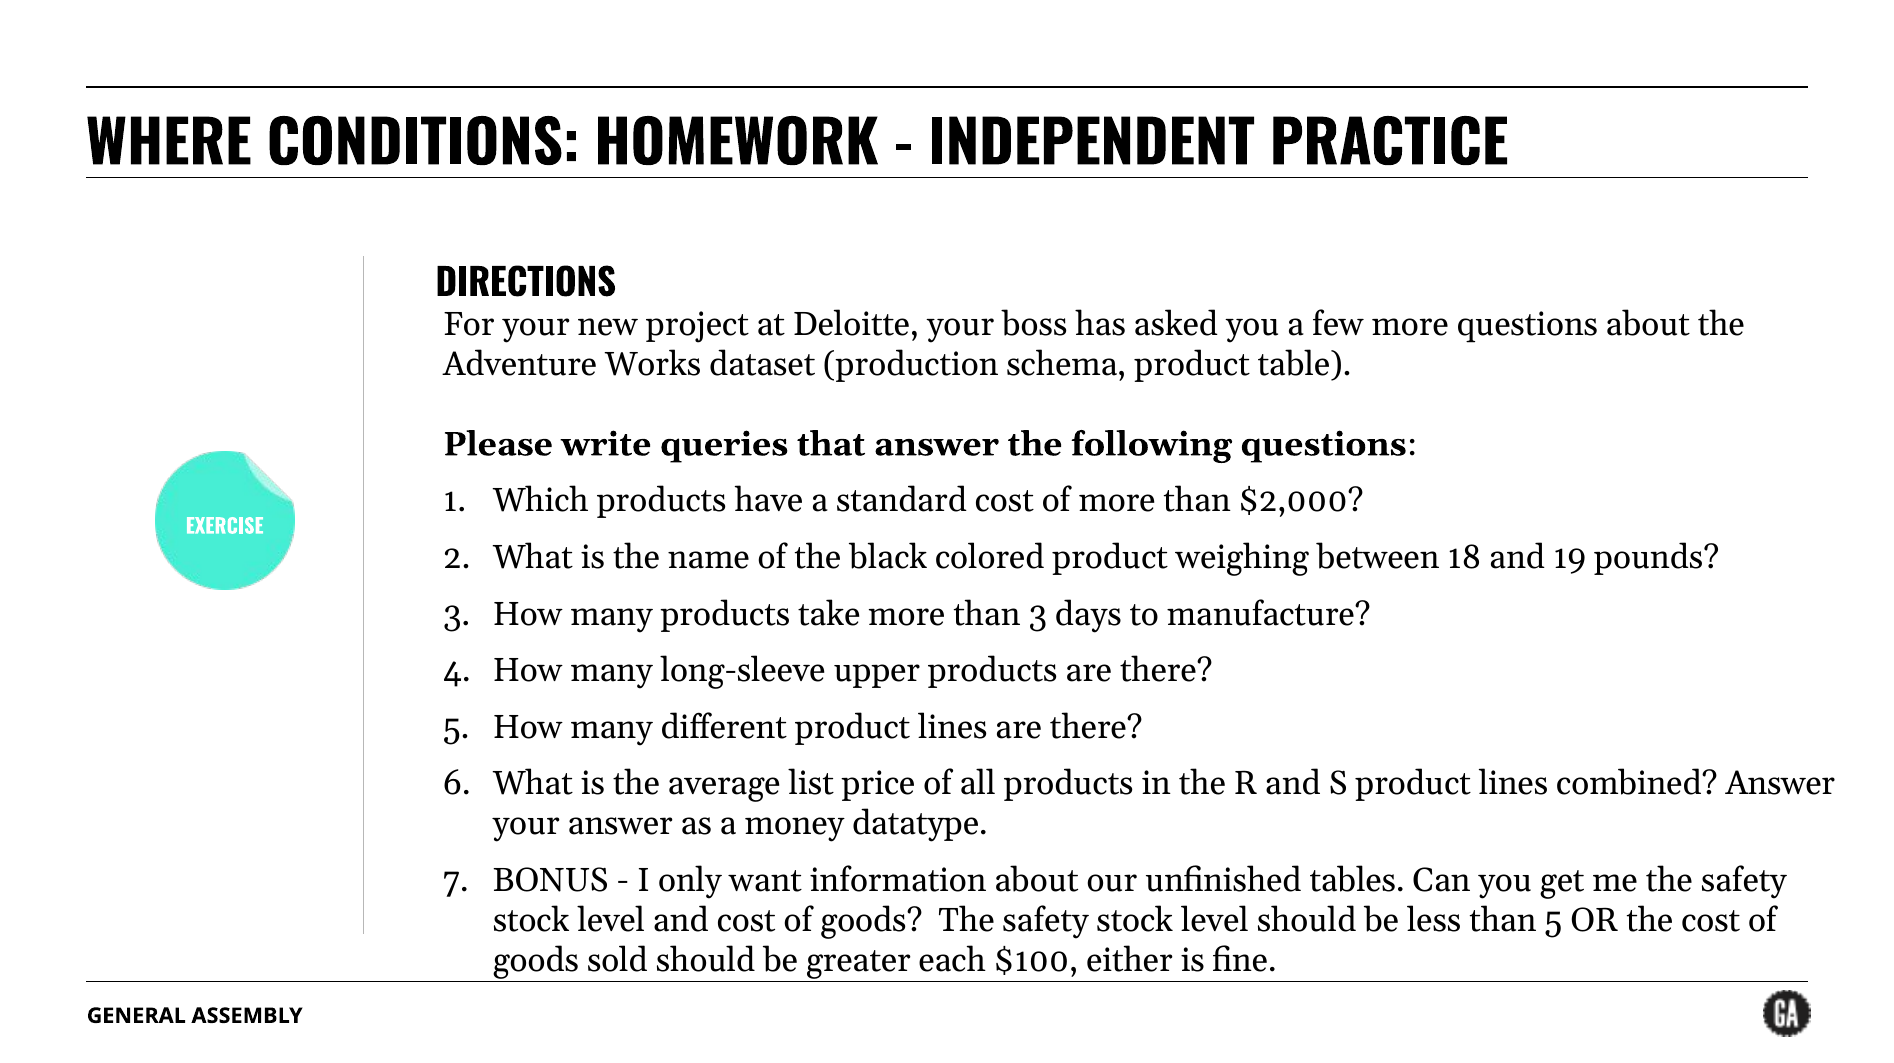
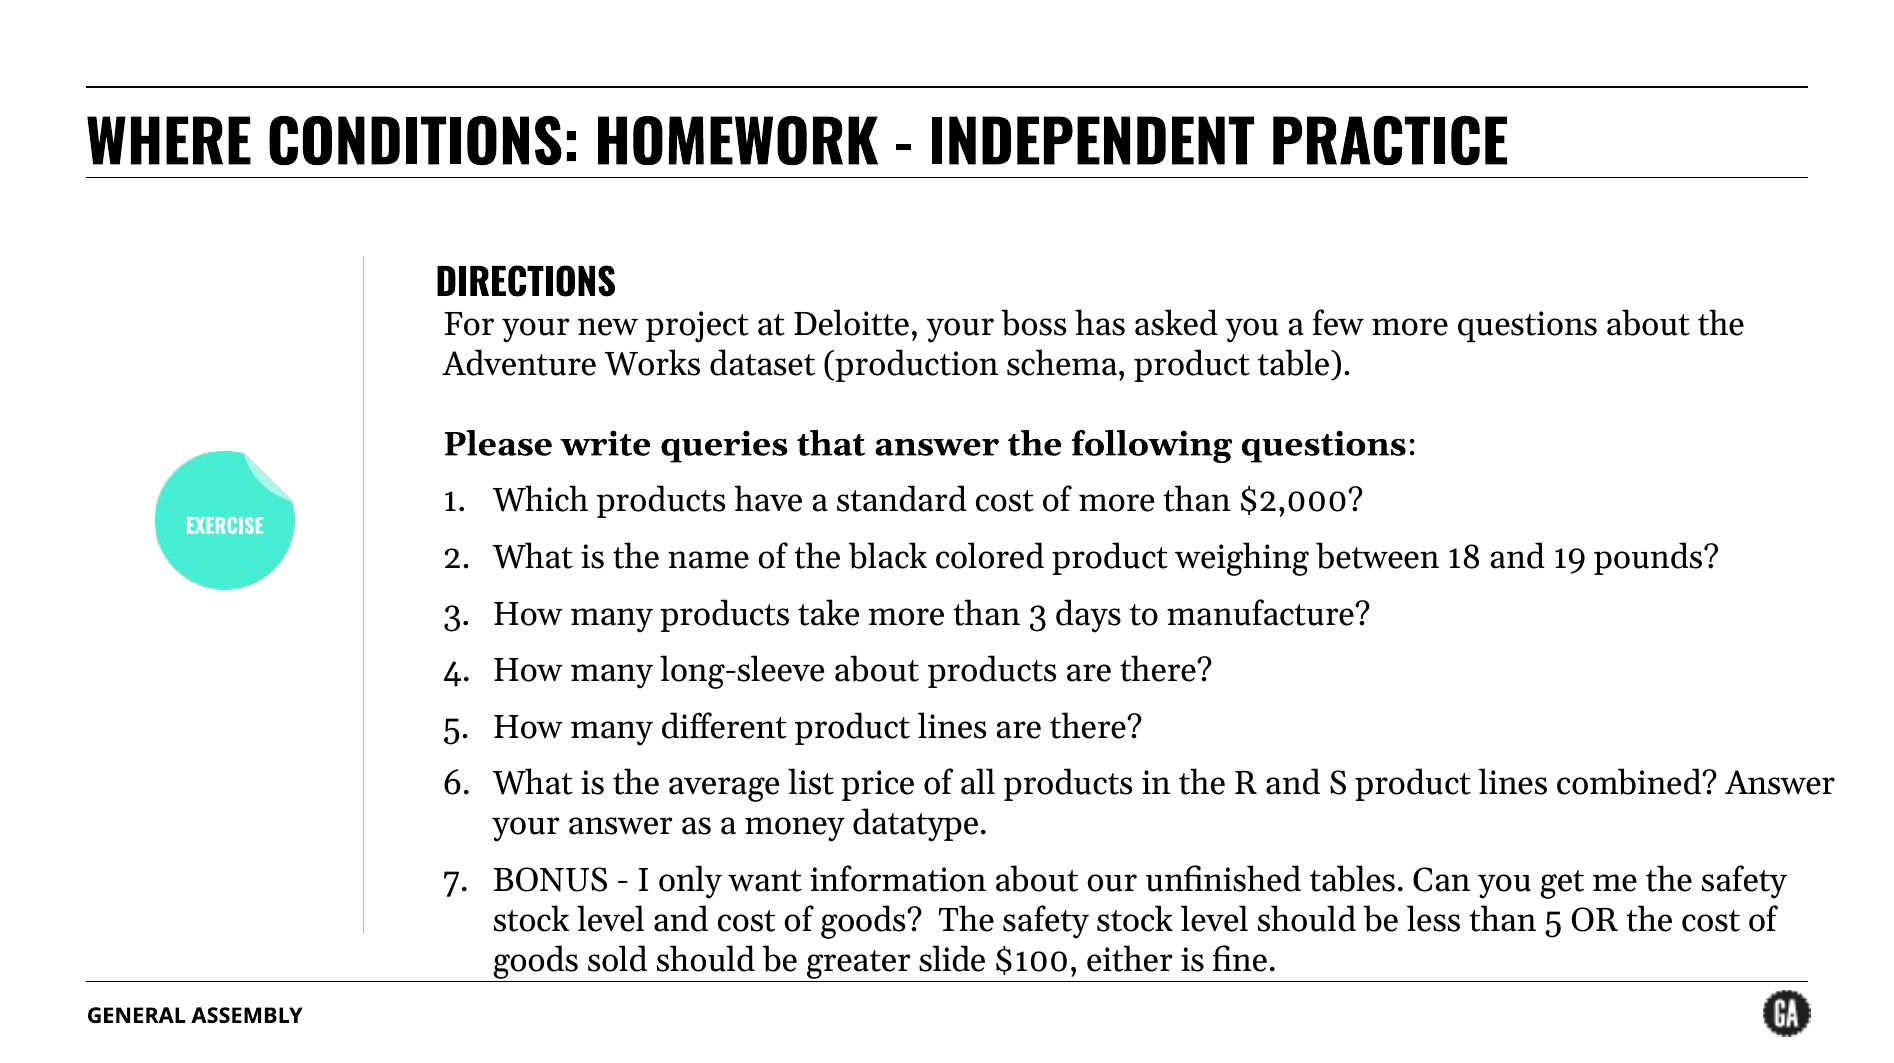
long-sleeve upper: upper -> about
each: each -> slide
